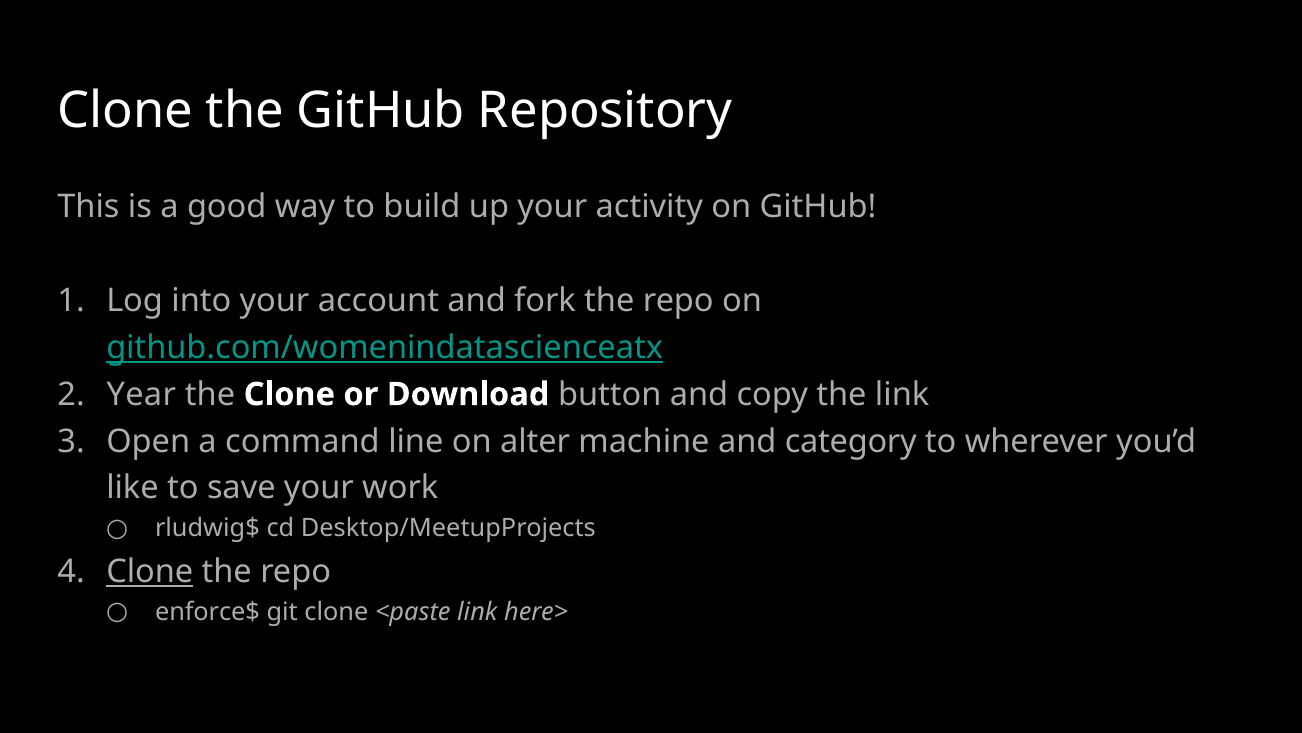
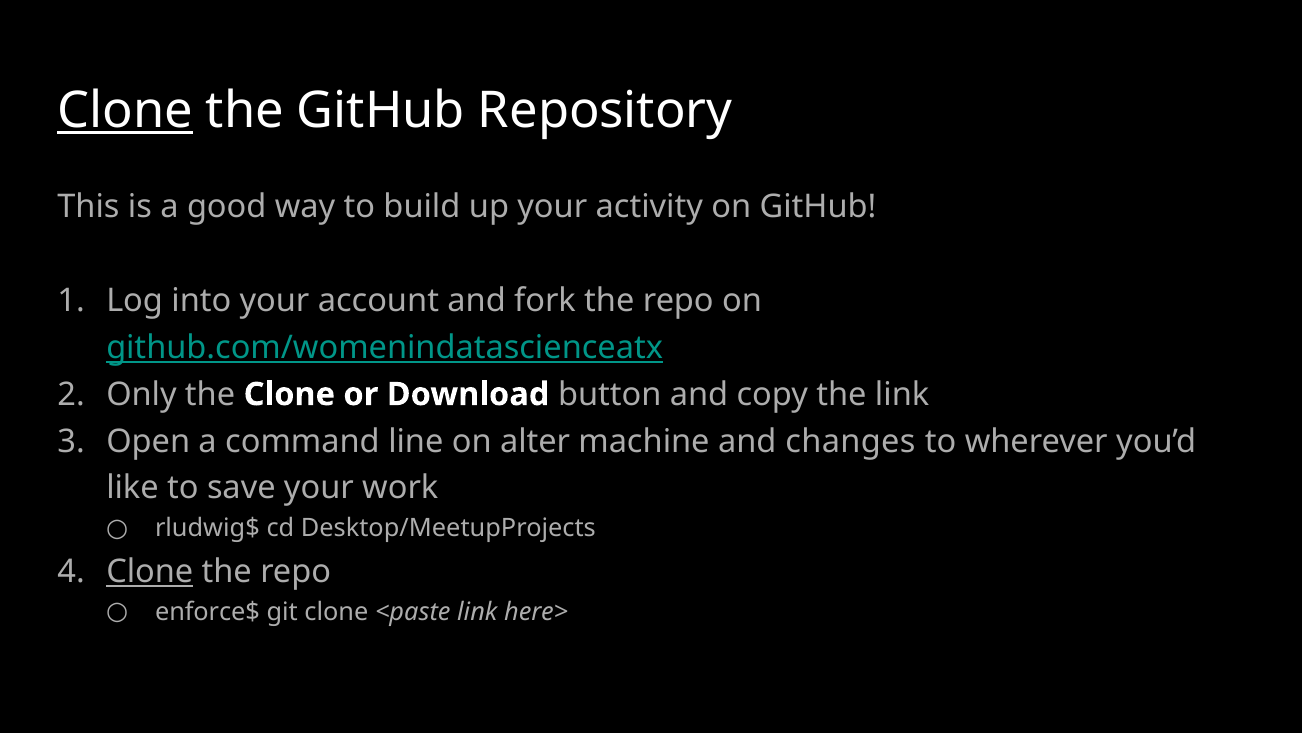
Clone at (125, 110) underline: none -> present
Year: Year -> Only
category: category -> changes
